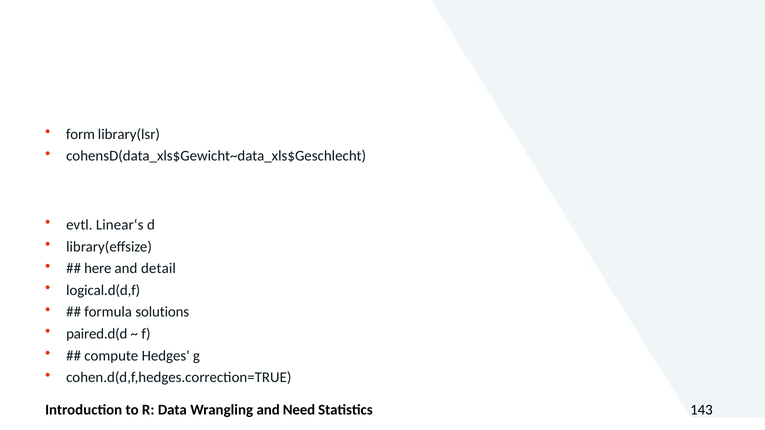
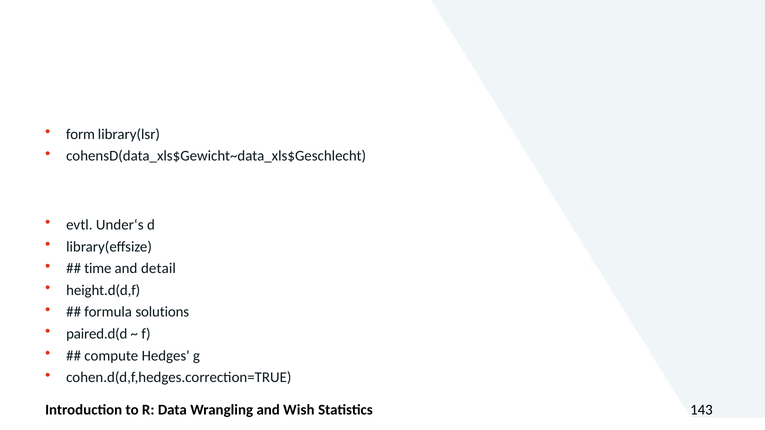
Linear‘s: Linear‘s -> Under‘s
here: here -> time
logical.d(d,f: logical.d(d,f -> height.d(d,f
Need: Need -> Wish
